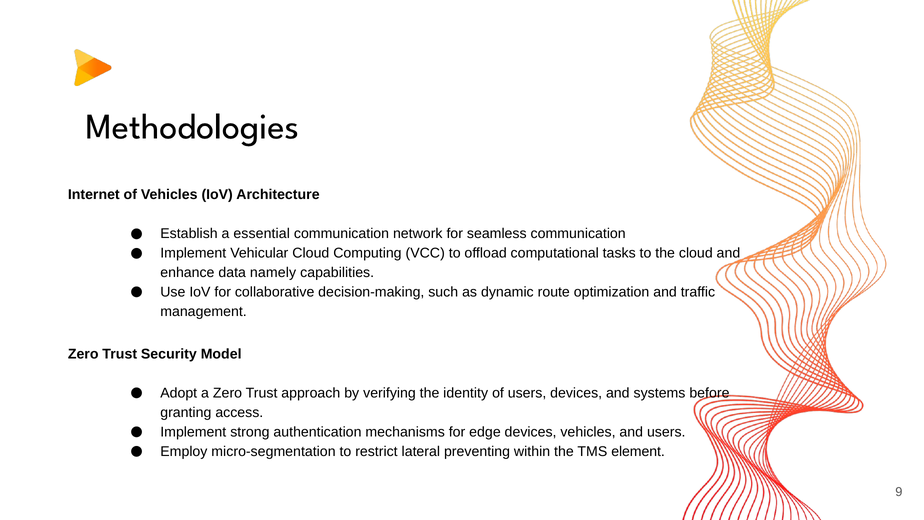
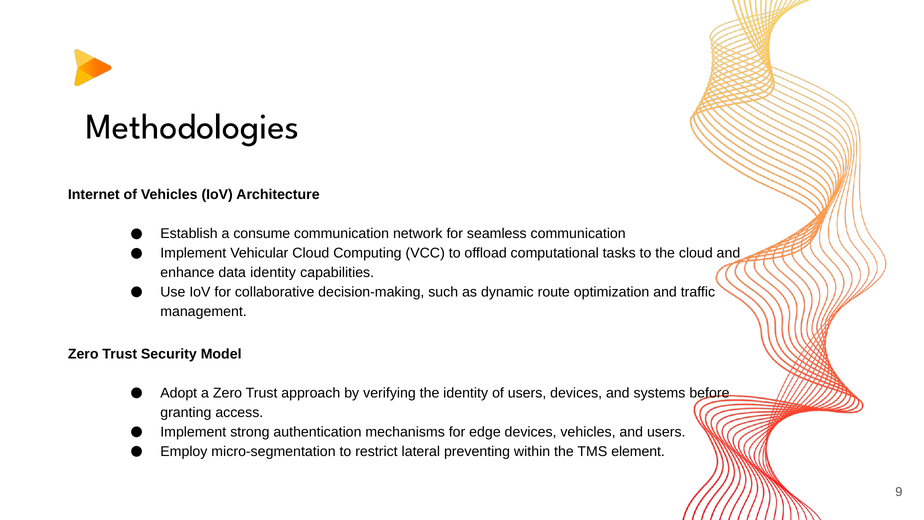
essential: essential -> consume
data namely: namely -> identity
